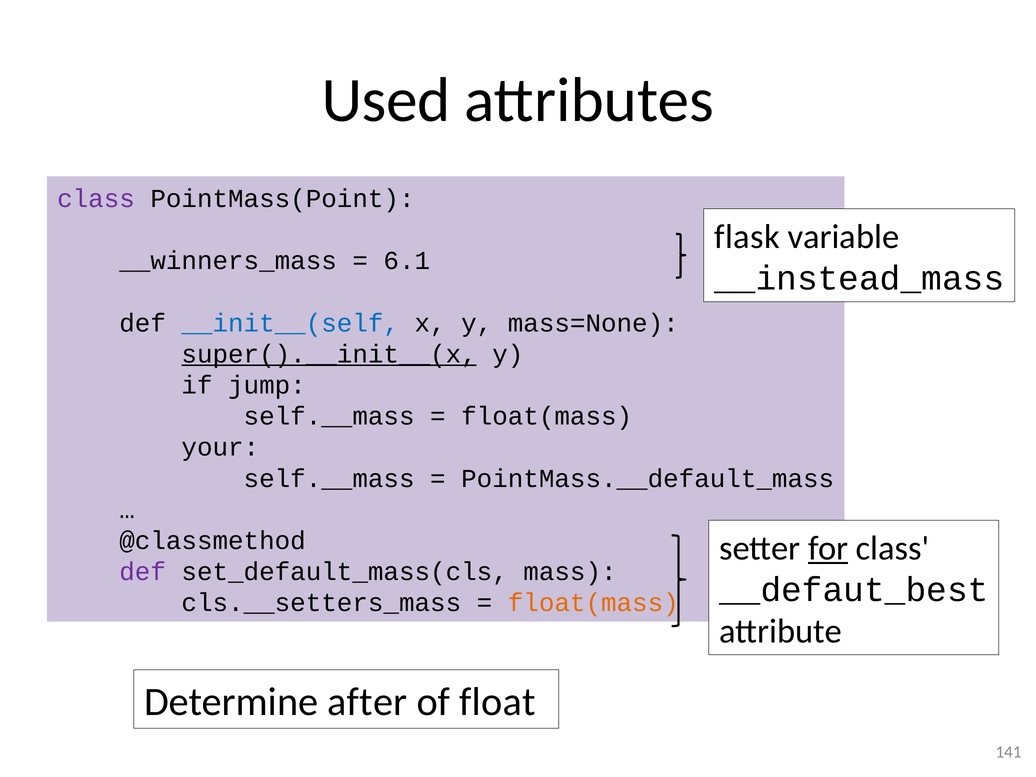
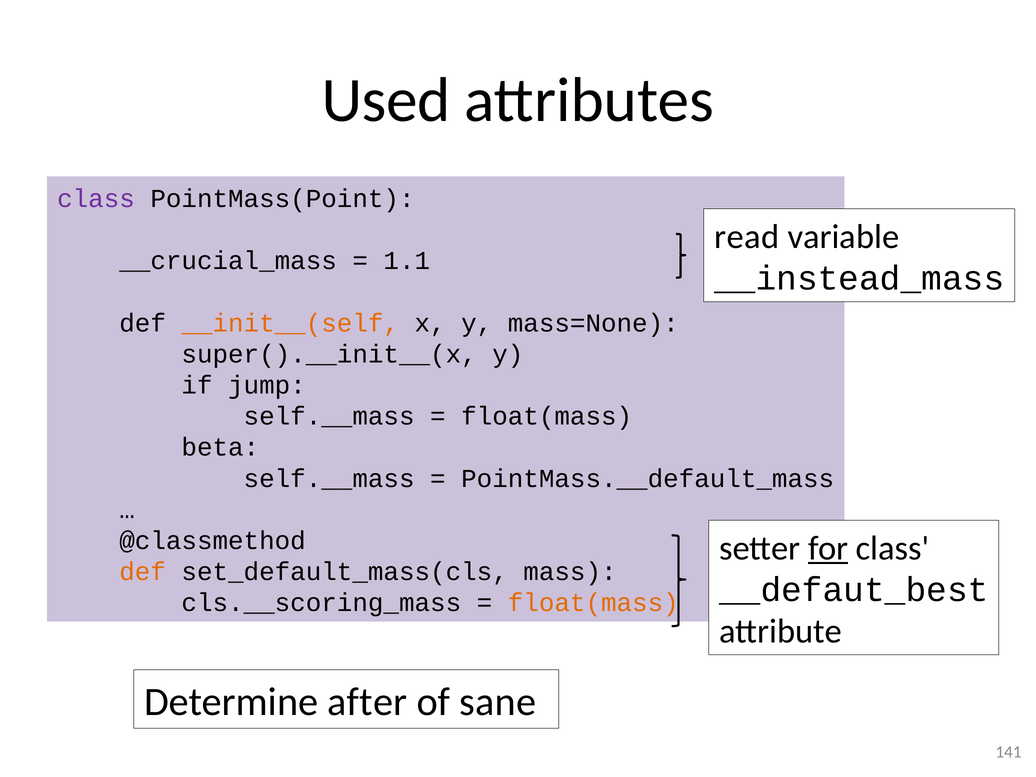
flask: flask -> read
__winners_mass: __winners_mass -> __crucial_mass
6.1: 6.1 -> 1.1
__init__(self colour: blue -> orange
super().__init__(x underline: present -> none
your: your -> beta
def at (143, 572) colour: purple -> orange
cls.__setters_mass: cls.__setters_mass -> cls.__scoring_mass
float: float -> sane
